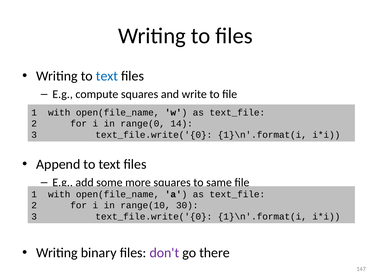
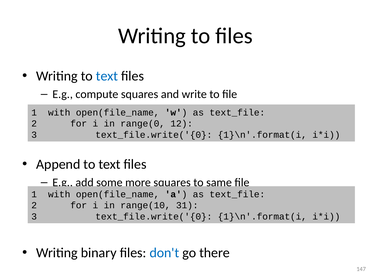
14: 14 -> 12
30: 30 -> 31
don't colour: purple -> blue
